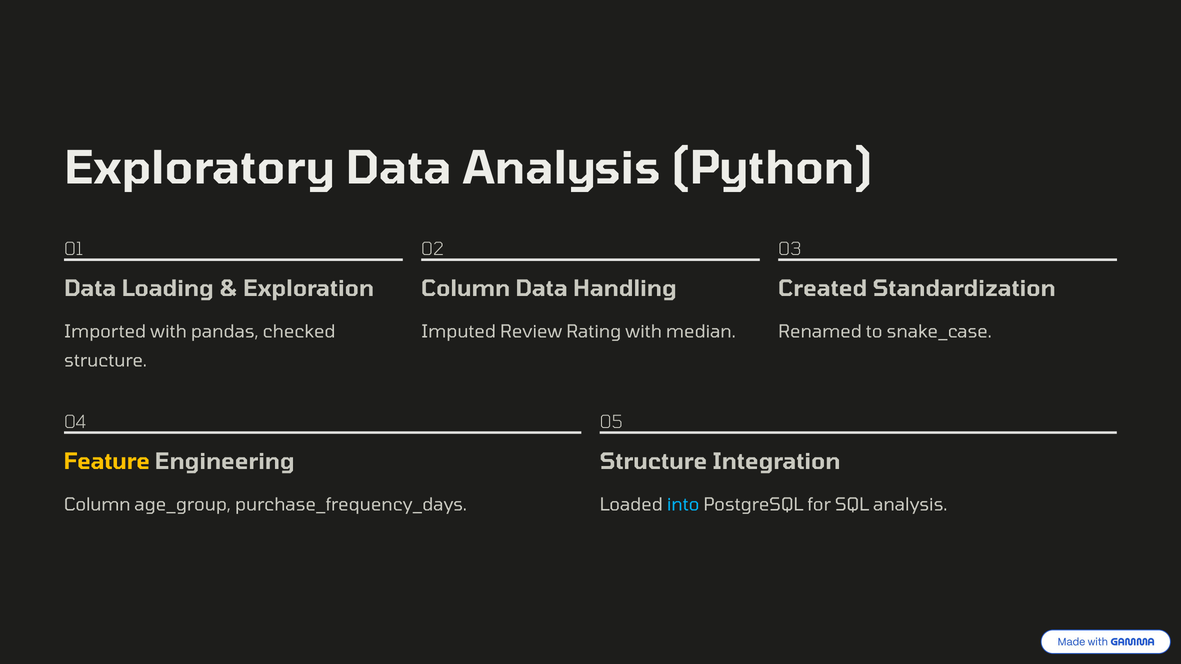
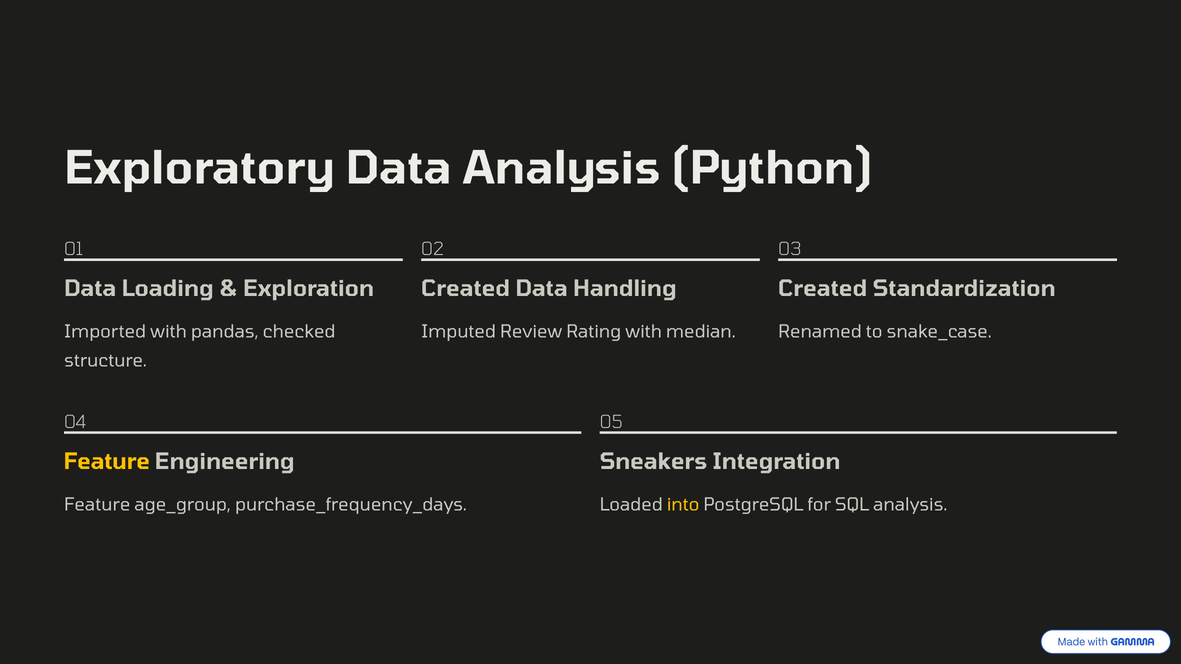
Column at (466, 289): Column -> Created
Structure at (653, 462): Structure -> Sneakers
Column at (97, 505): Column -> Feature
into colour: light blue -> yellow
